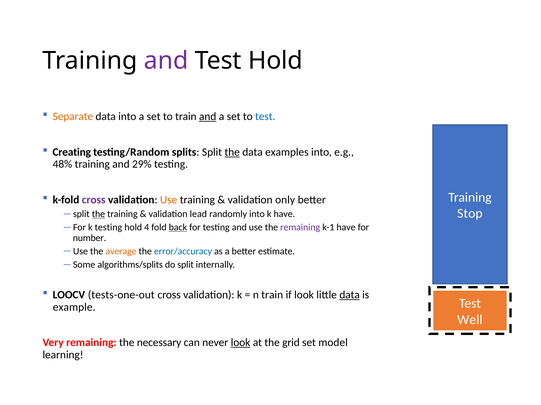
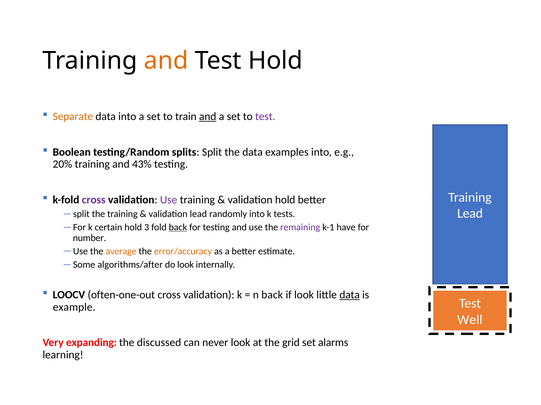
and at (166, 61) colour: purple -> orange
test at (265, 117) colour: blue -> purple
Creating: Creating -> Boolean
the at (232, 152) underline: present -> none
48%: 48% -> 20%
29%: 29% -> 43%
Use at (169, 200) colour: orange -> purple
validation only: only -> hold
Stop at (470, 214): Stop -> Lead
the at (98, 214) underline: present -> none
k have: have -> tests
k testing: testing -> certain
4: 4 -> 3
error/accuracy colour: blue -> orange
algorithms/splits: algorithms/splits -> algorithms/after
do split: split -> look
tests-one-out: tests-one-out -> often-one-out
n train: train -> back
Very remaining: remaining -> expanding
necessary: necessary -> discussed
look at (241, 343) underline: present -> none
model: model -> alarms
